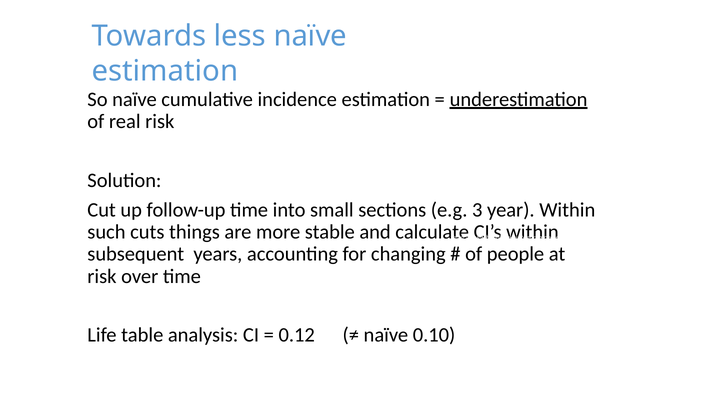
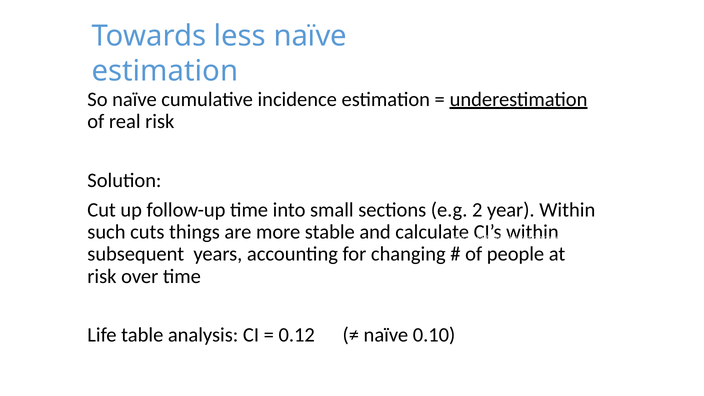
3: 3 -> 2
